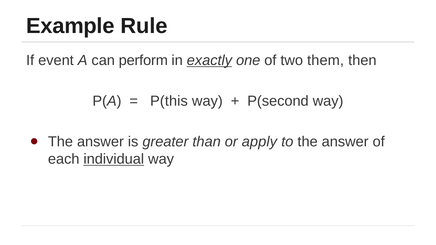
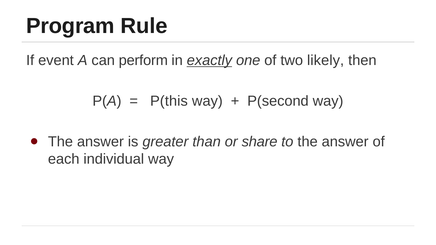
Example: Example -> Program
them: them -> likely
apply: apply -> share
individual underline: present -> none
